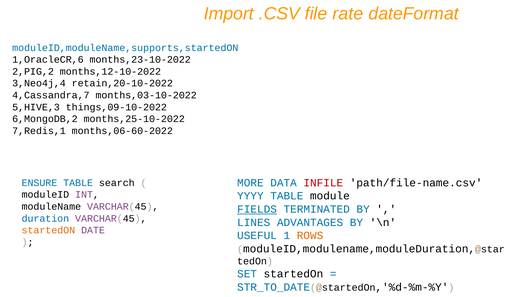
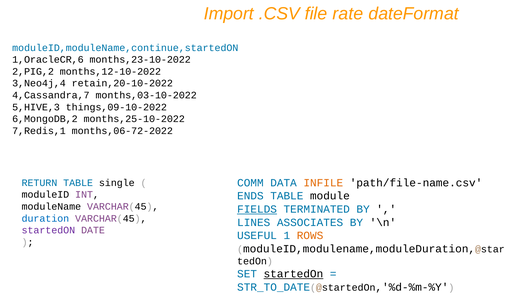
moduleID,moduleName,supports,startedON: moduleID,moduleName,supports,startedON -> moduleID,moduleName,continue,startedON
months,06-60-2022: months,06-60-2022 -> months,06-72-2022
MORE: MORE -> COMM
INFILE colour: red -> orange
ENSURE: ENSURE -> RETURN
search: search -> single
YYYY: YYYY -> ENDS
ADVANTAGES: ADVANTAGES -> ASSOCIATES
startedON at (48, 231) colour: orange -> purple
startedOn at (293, 274) underline: none -> present
